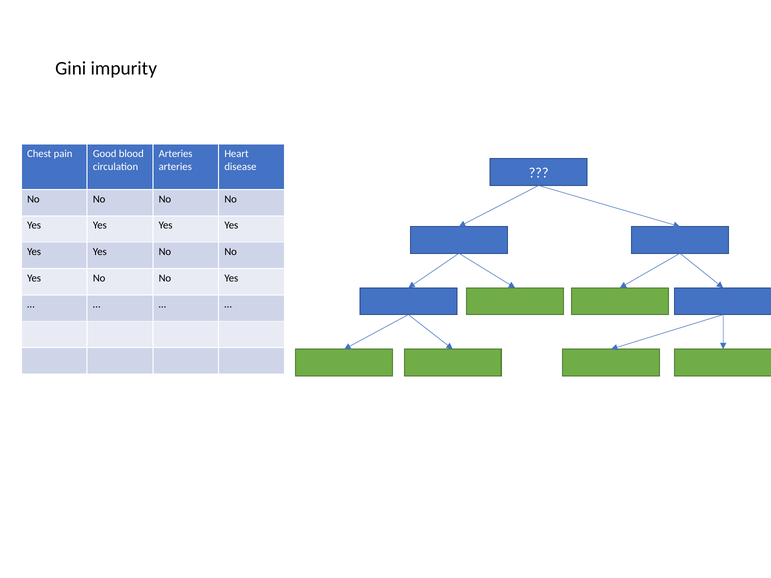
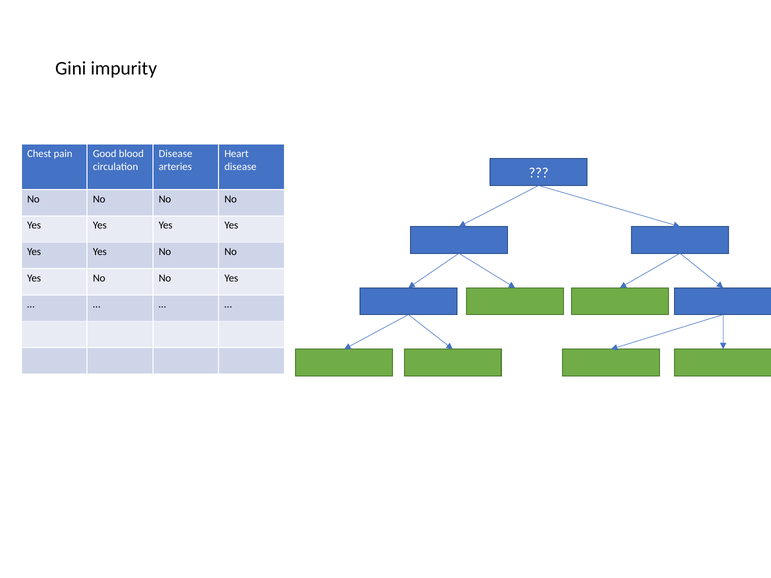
Arteries at (176, 154): Arteries -> Disease
